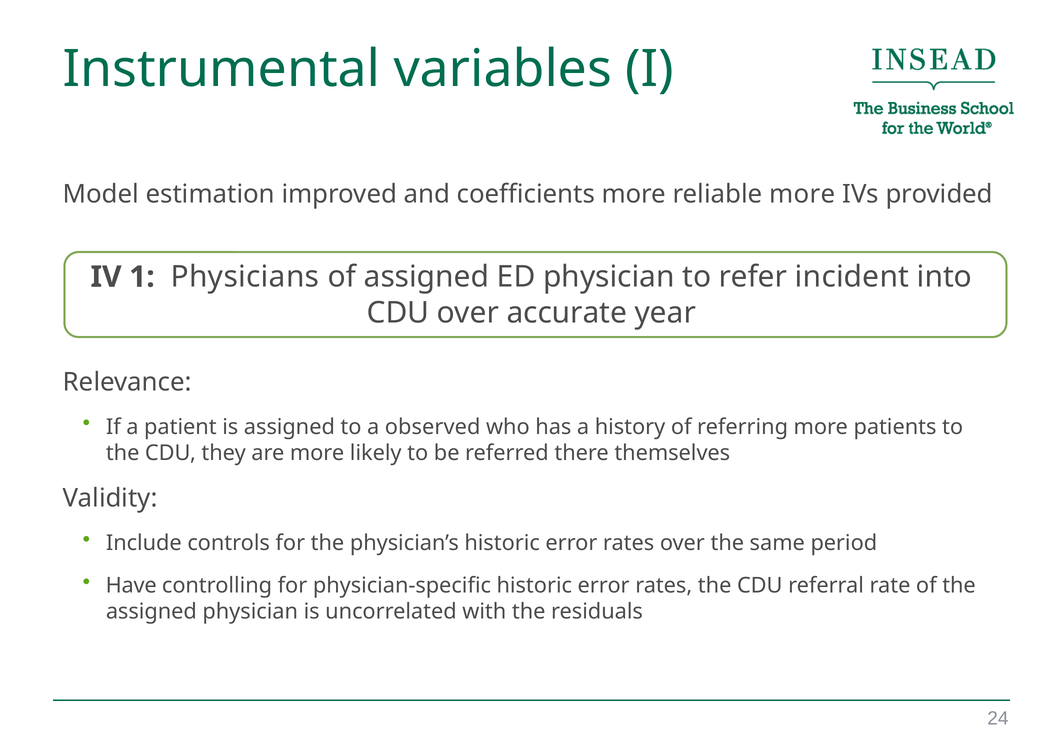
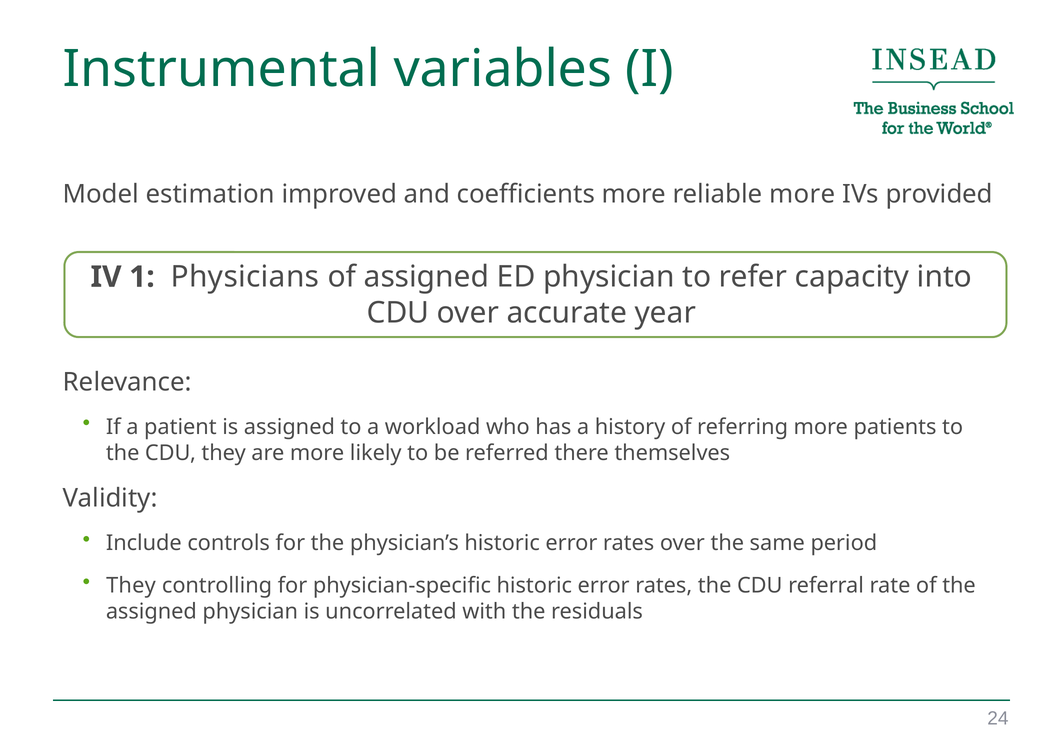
incident: incident -> capacity
observed: observed -> workload
Have at (131, 585): Have -> They
